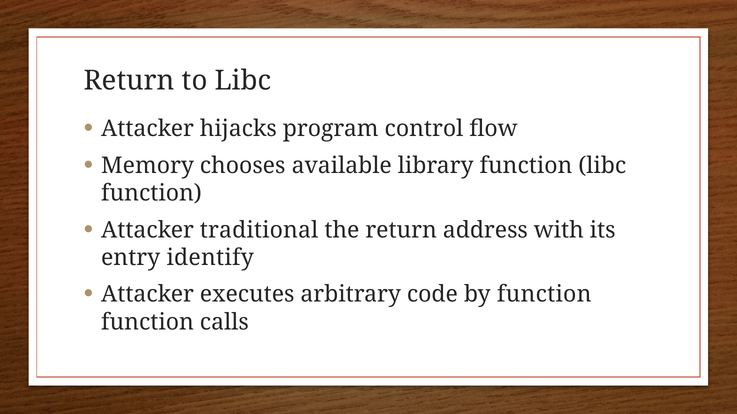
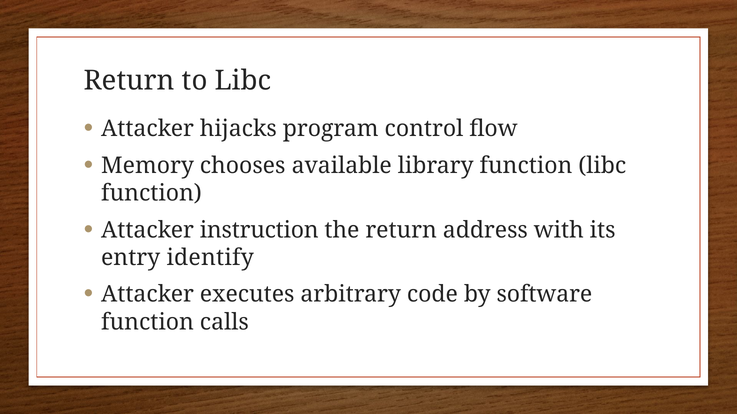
traditional: traditional -> instruction
by function: function -> software
